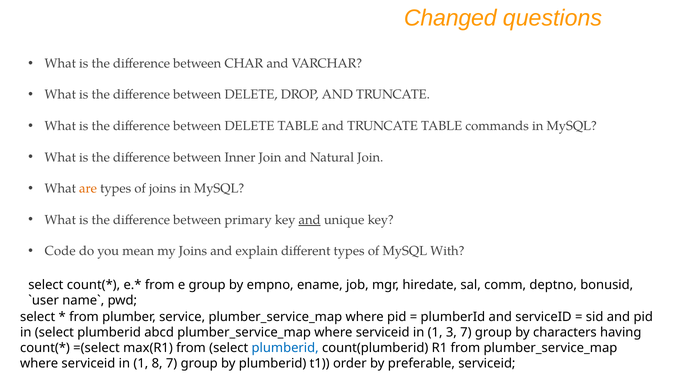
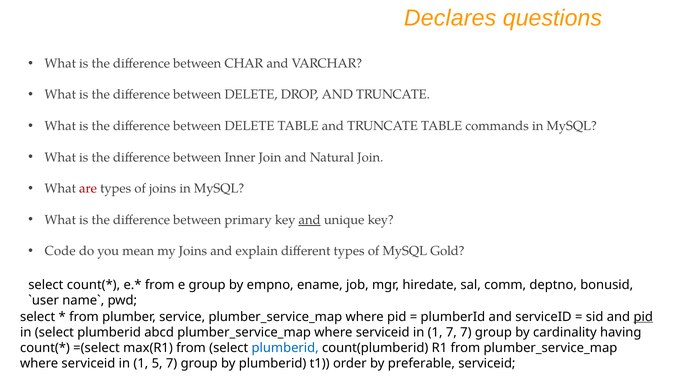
Changed: Changed -> Declares
are colour: orange -> red
With: With -> Gold
pid at (643, 316) underline: none -> present
1 3: 3 -> 7
characters: characters -> cardinality
8: 8 -> 5
